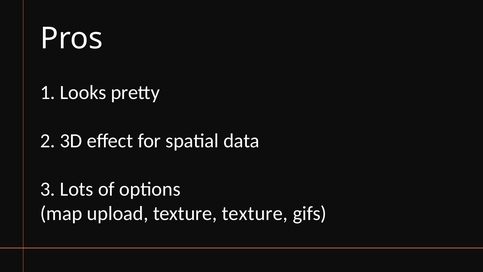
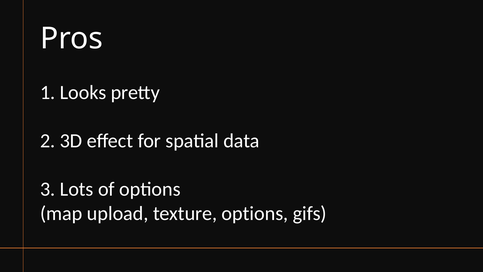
texture texture: texture -> options
